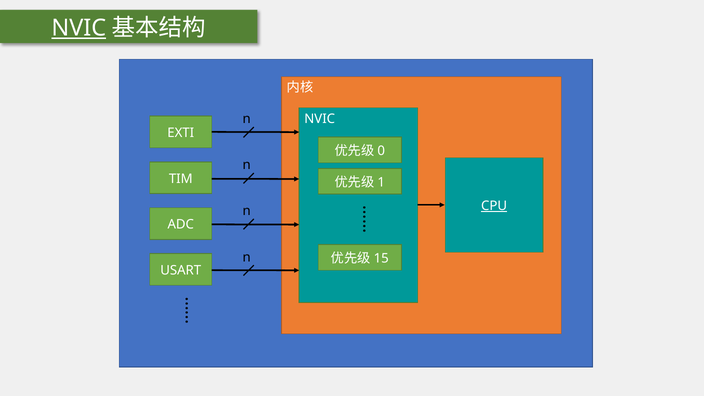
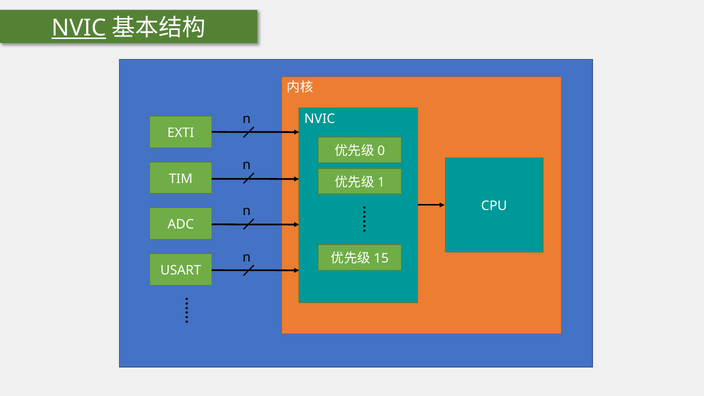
CPU underline: present -> none
